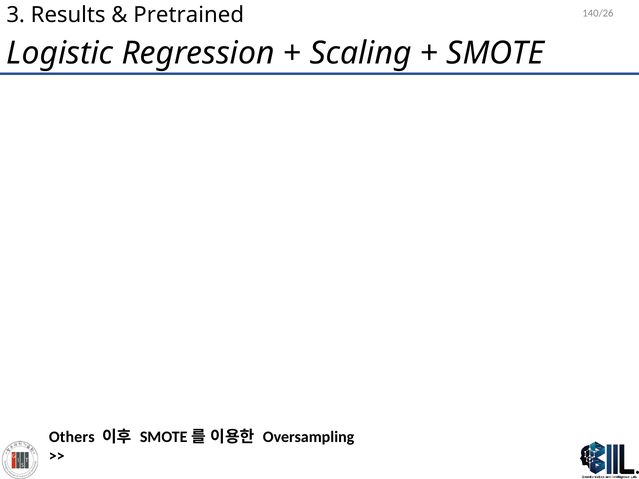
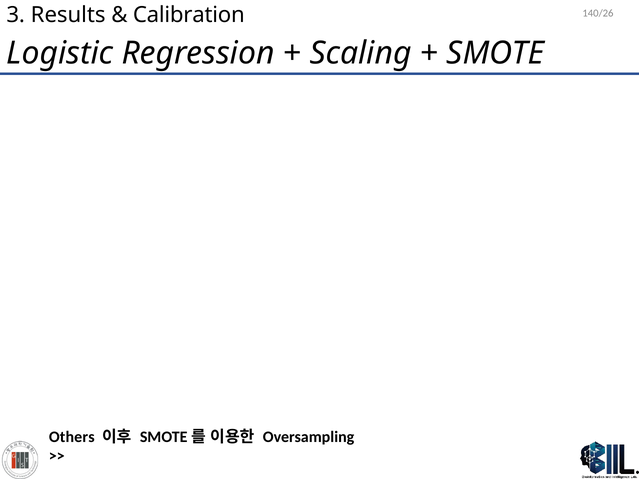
Pretrained: Pretrained -> Calibration
